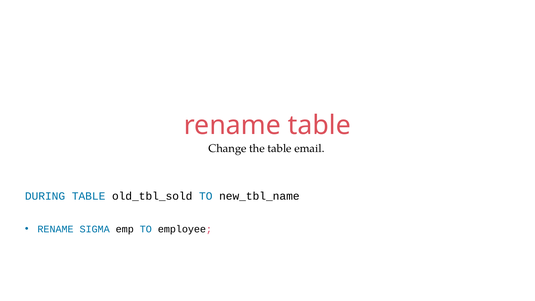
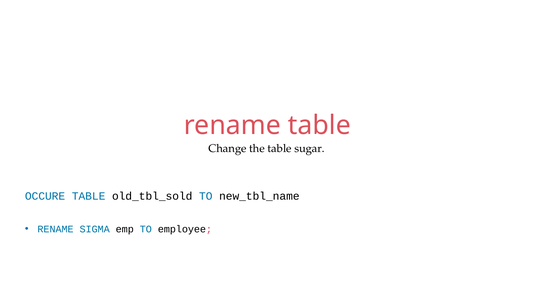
email: email -> sugar
DURING: DURING -> OCCURE
